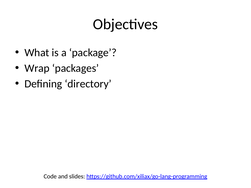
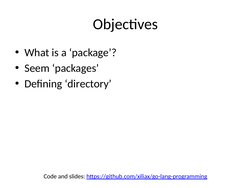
Wrap: Wrap -> Seem
